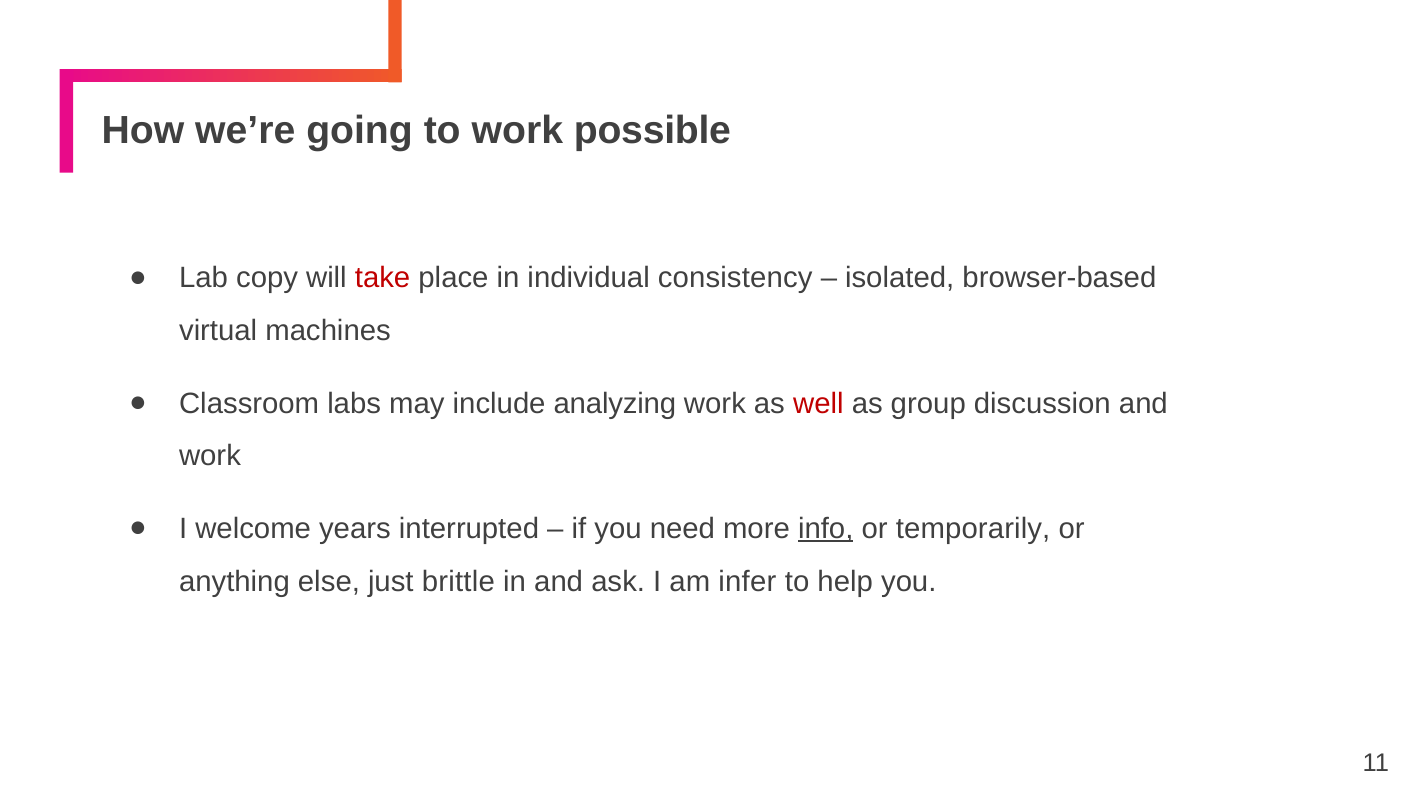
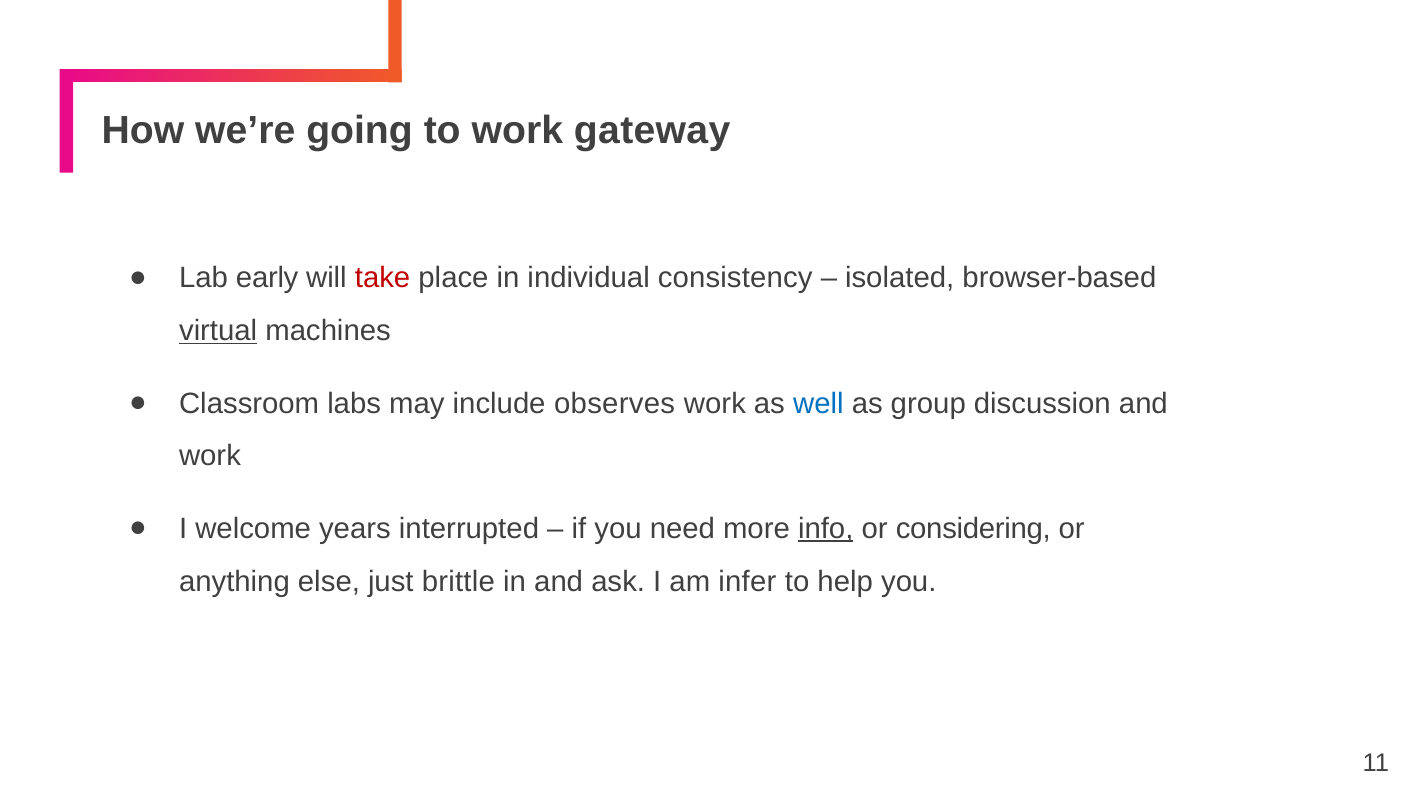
possible: possible -> gateway
copy: copy -> early
virtual underline: none -> present
analyzing: analyzing -> observes
well colour: red -> blue
temporarily: temporarily -> considering
